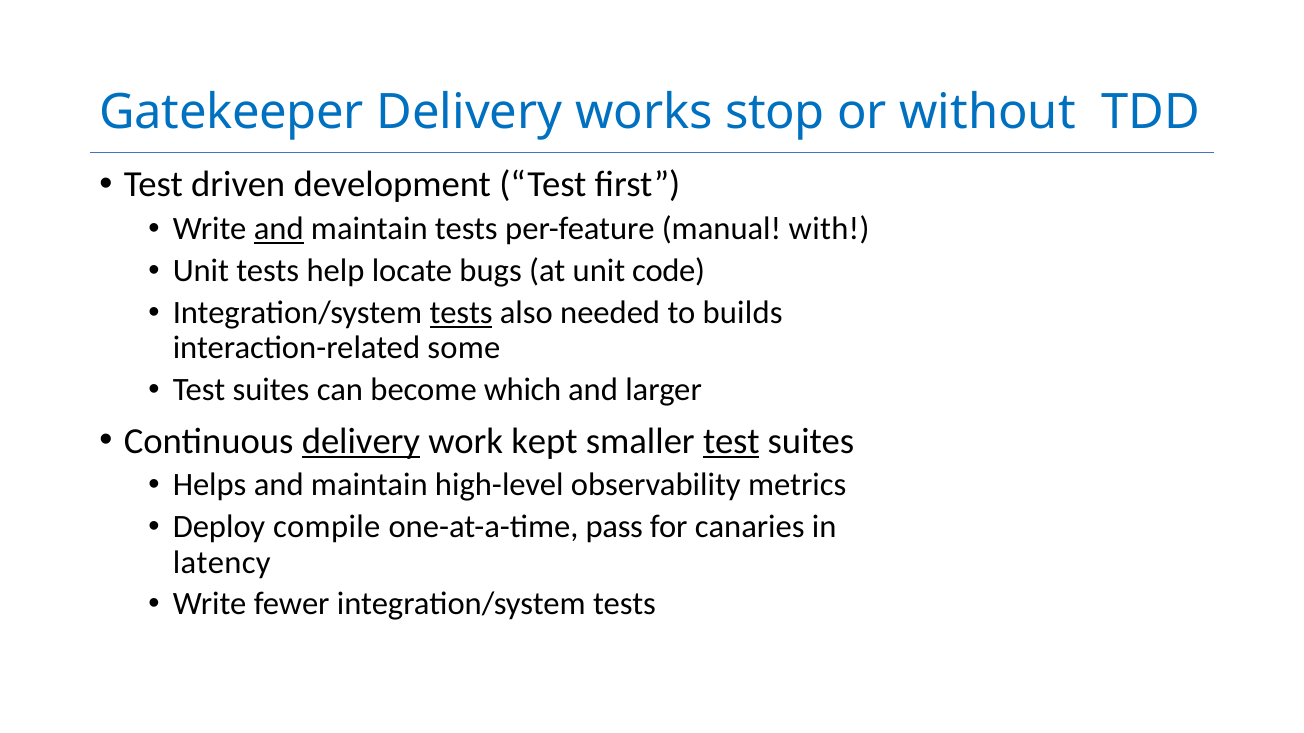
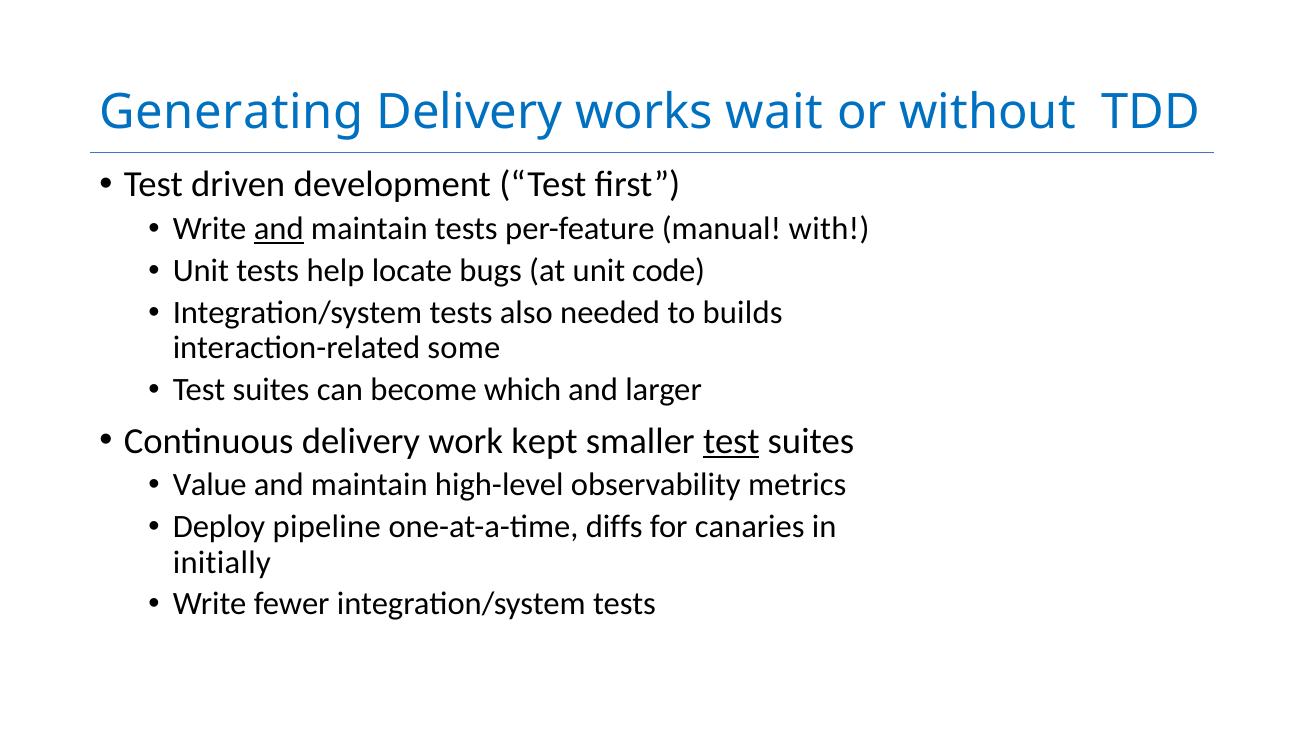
Gatekeeper: Gatekeeper -> Generating
stop: stop -> wait
tests at (461, 313) underline: present -> none
delivery at (361, 441) underline: present -> none
Helps: Helps -> Value
compile: compile -> pipeline
pass: pass -> diffs
latency: latency -> initially
